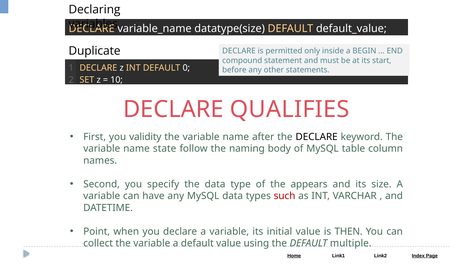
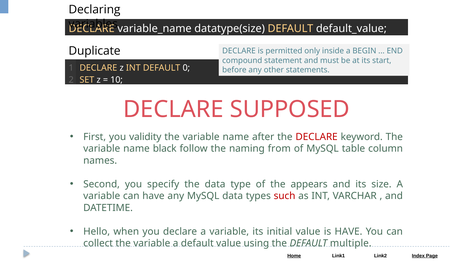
QUALIFIES: QUALIFIES -> SUPPOSED
DECLARE at (317, 137) colour: black -> red
state: state -> black
body: body -> from
Point: Point -> Hello
is THEN: THEN -> HAVE
